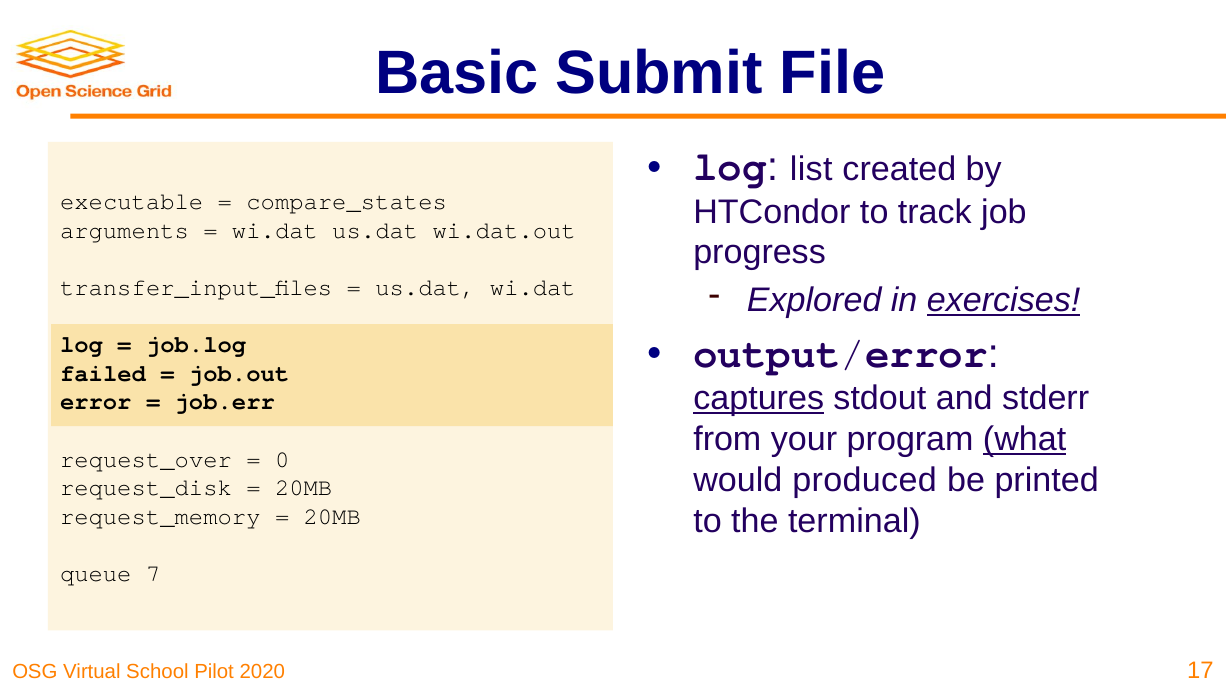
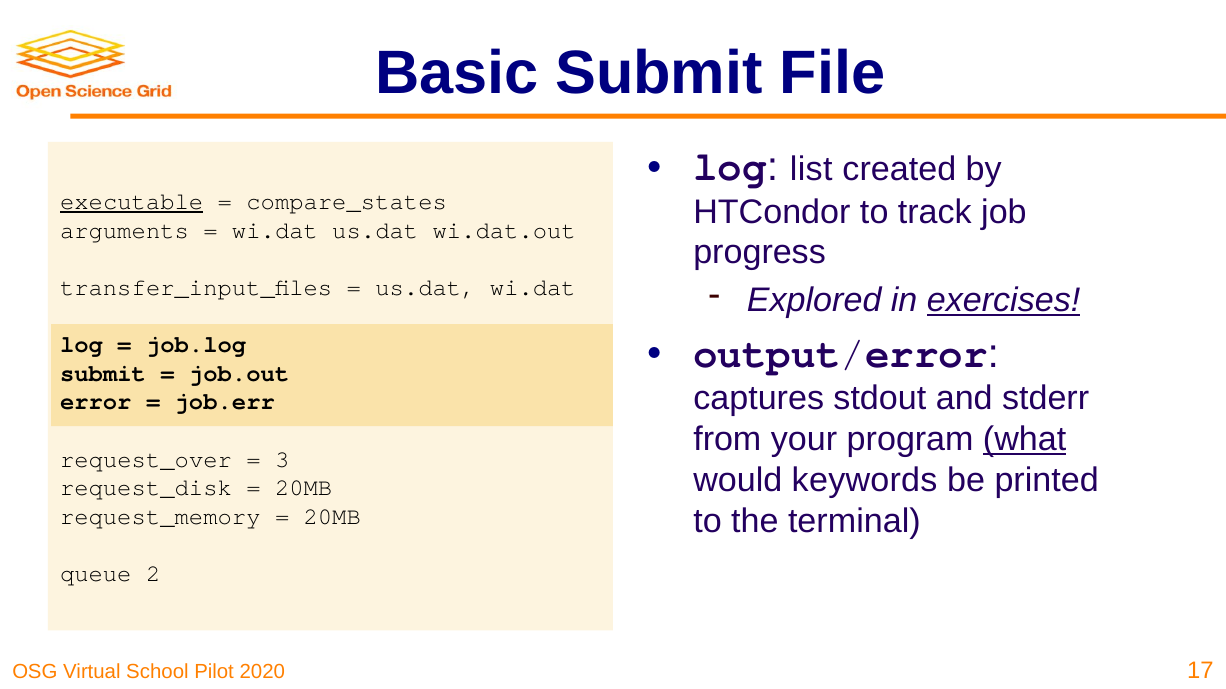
executable underline: none -> present
failed at (103, 374): failed -> submit
captures underline: present -> none
0: 0 -> 3
produced: produced -> keywords
7: 7 -> 2
